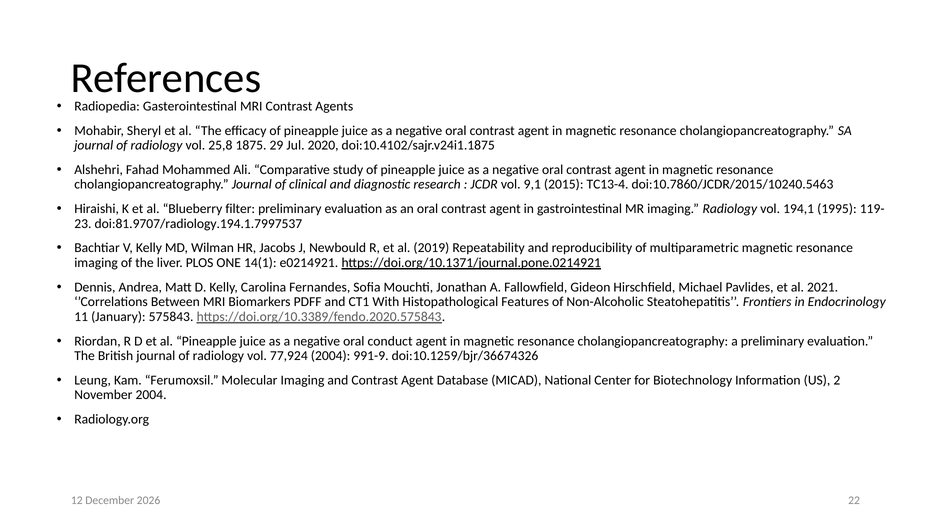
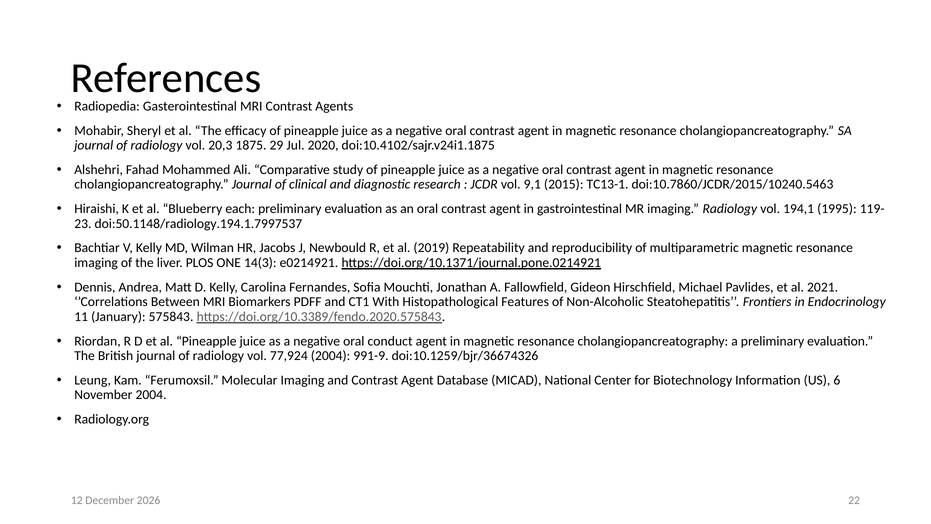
25,8: 25,8 -> 20,3
TC13-4: TC13-4 -> TC13-1
filter: filter -> each
doi:81.9707/radiology.194.1.7997537: doi:81.9707/radiology.194.1.7997537 -> doi:50.1148/radiology.194.1.7997537
14(1: 14(1 -> 14(3
2: 2 -> 6
